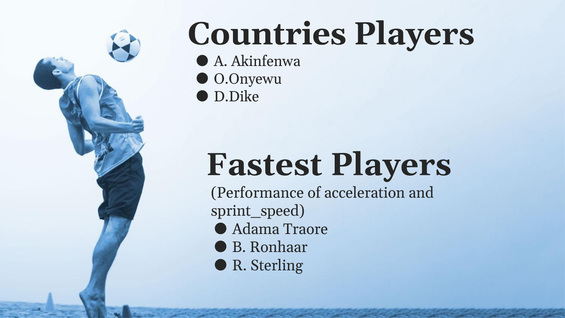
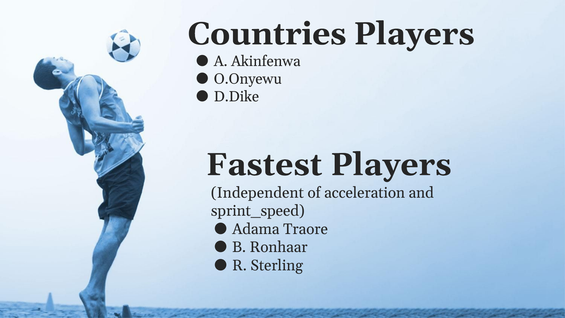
Performance: Performance -> Independent
